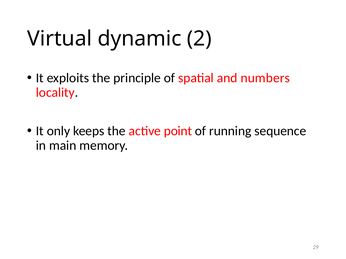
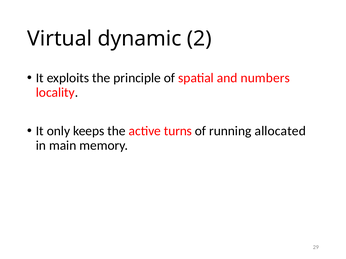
point: point -> turns
sequence: sequence -> allocated
